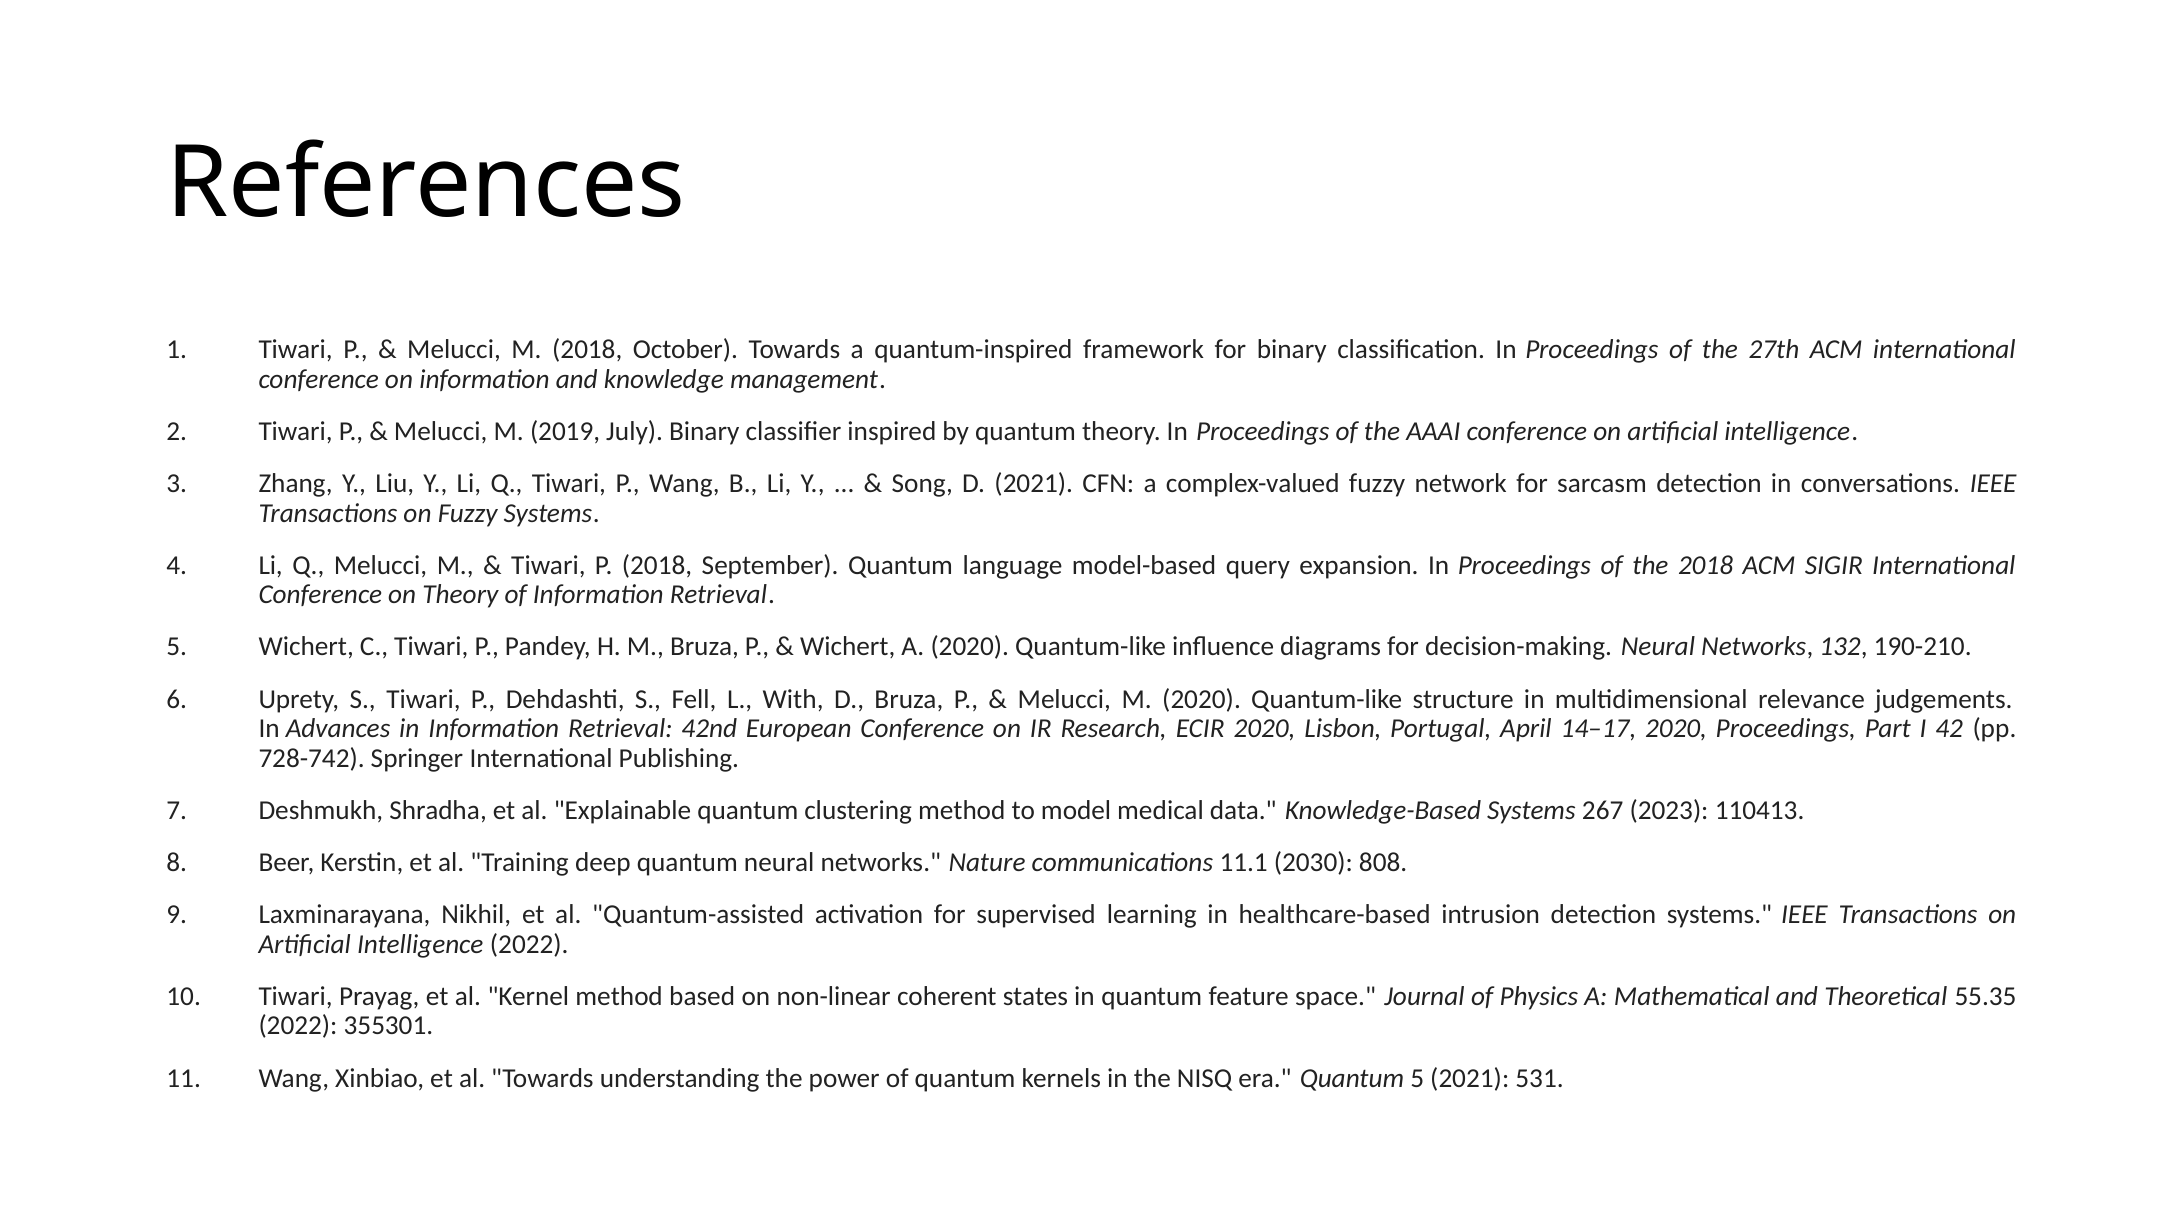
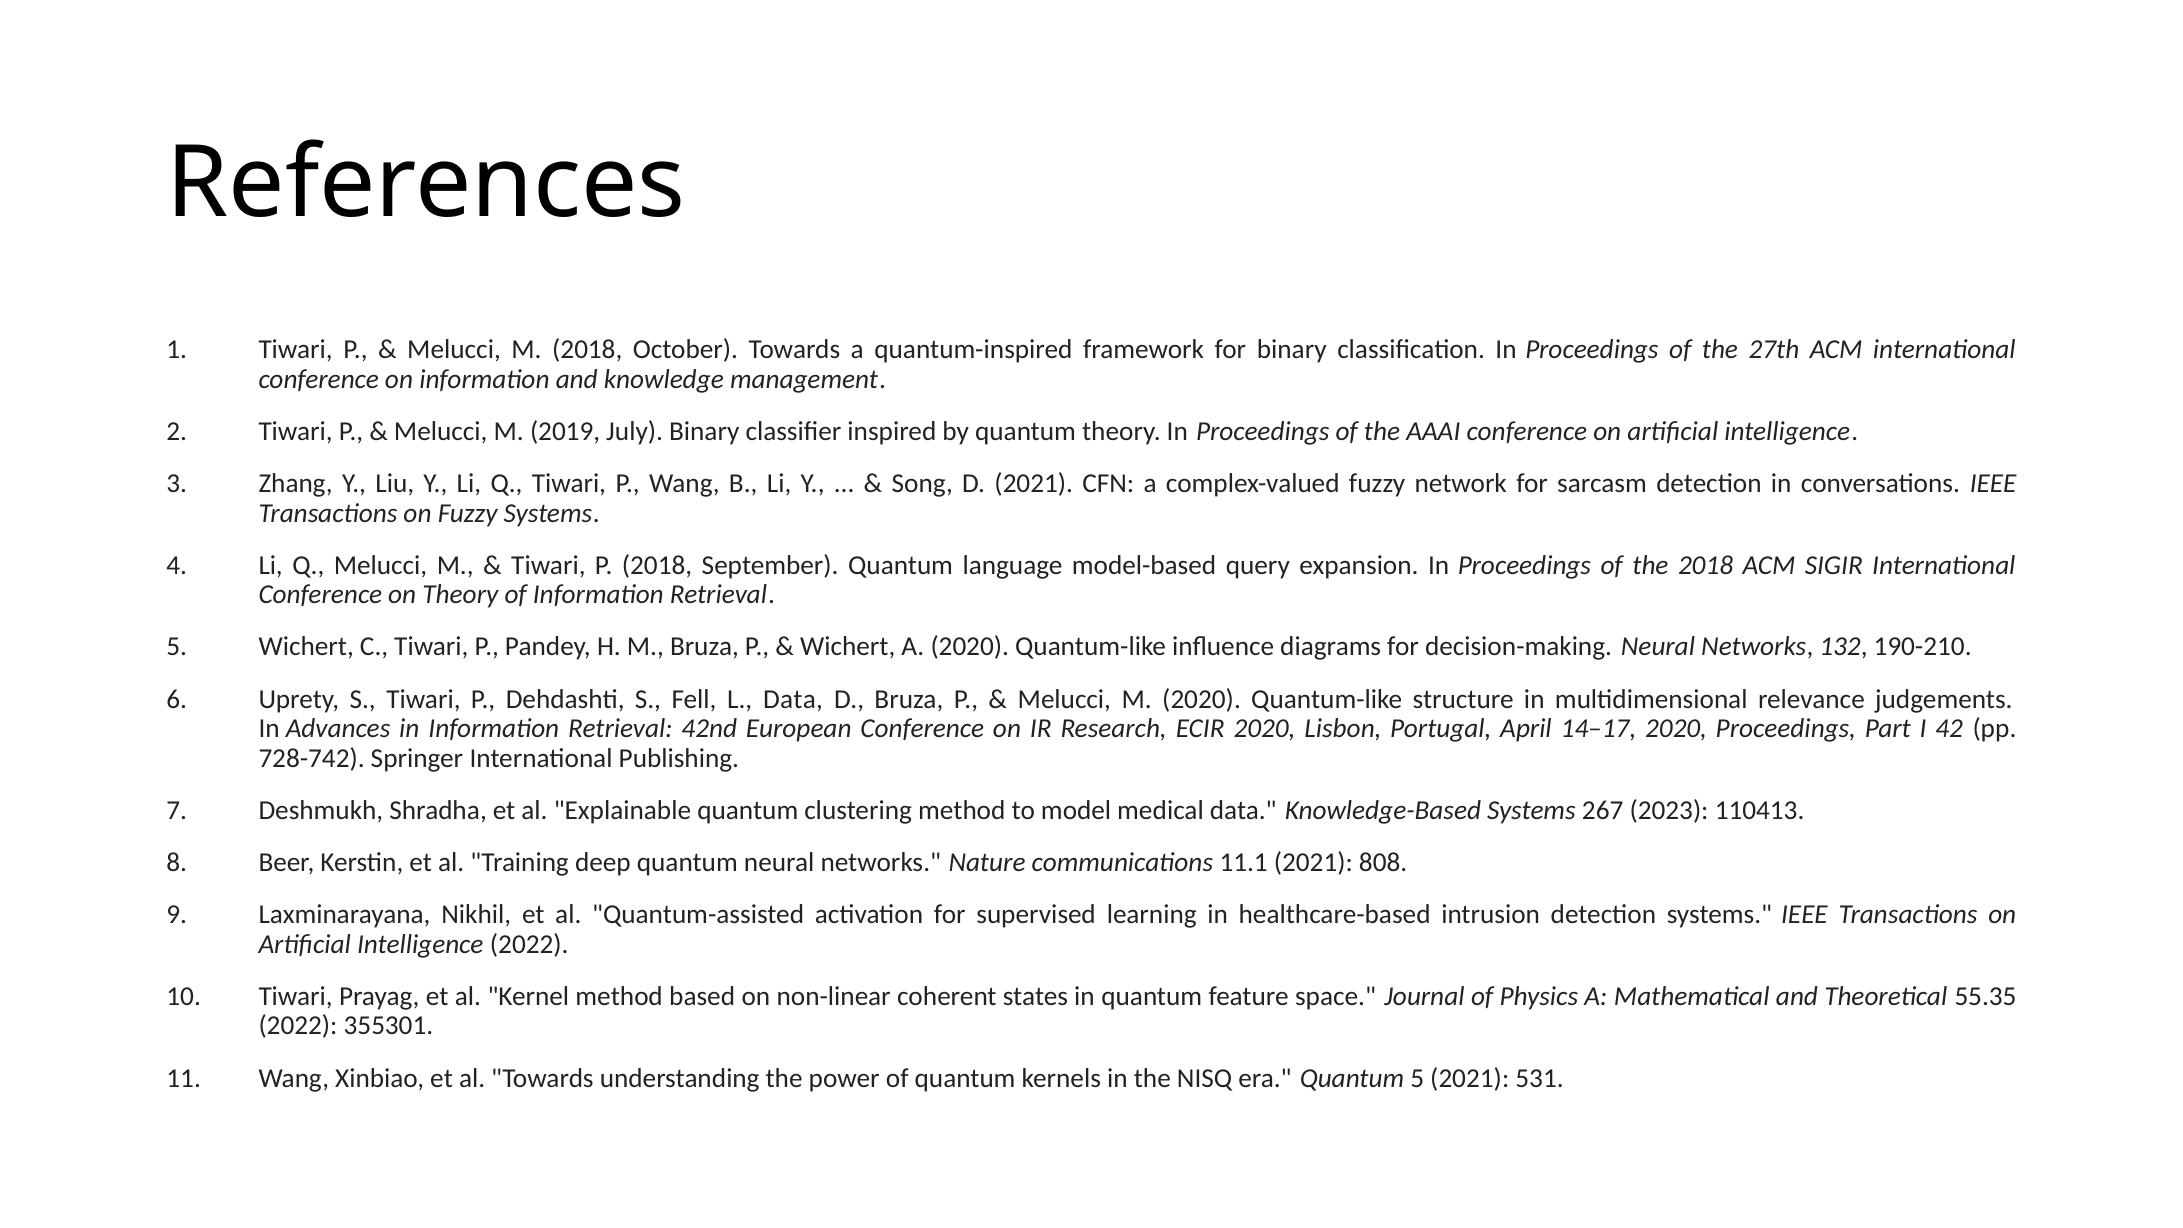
L With: With -> Data
11.1 2030: 2030 -> 2021
